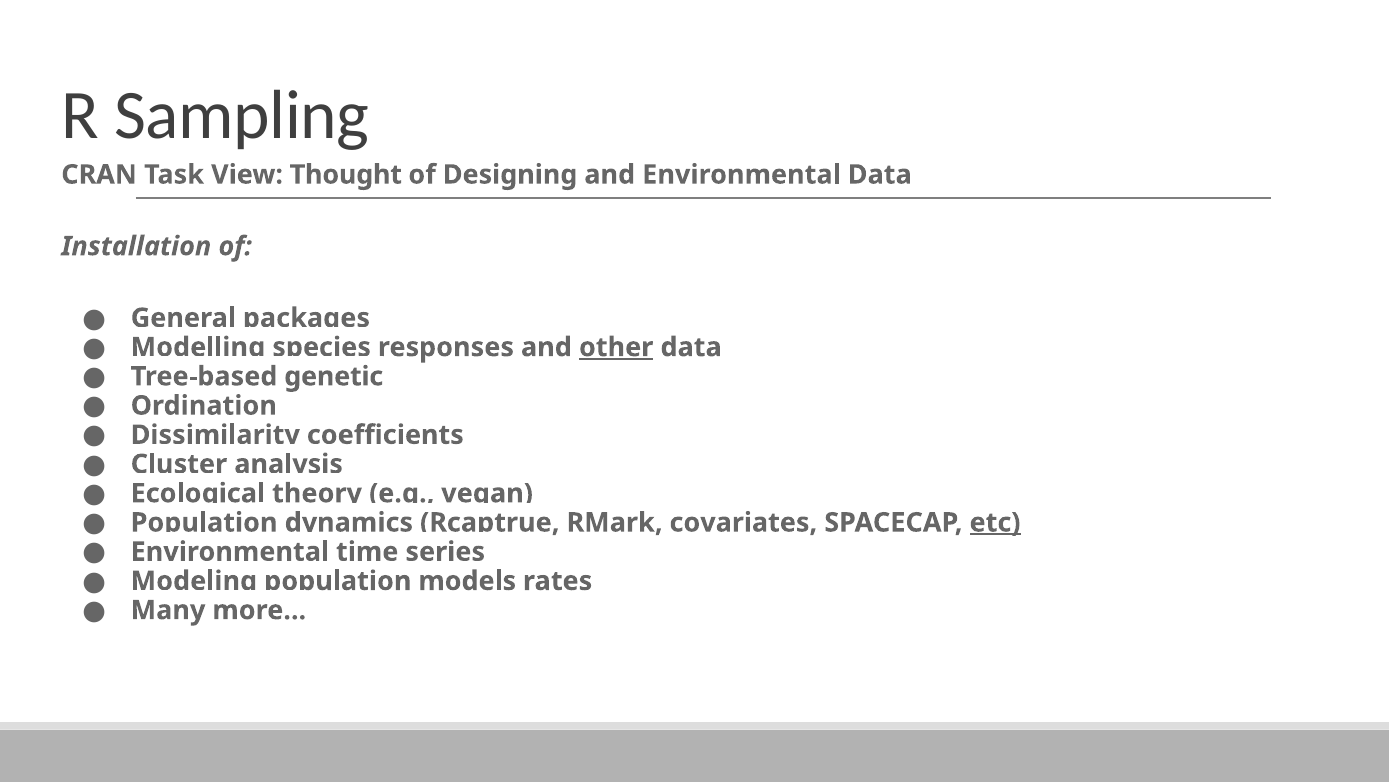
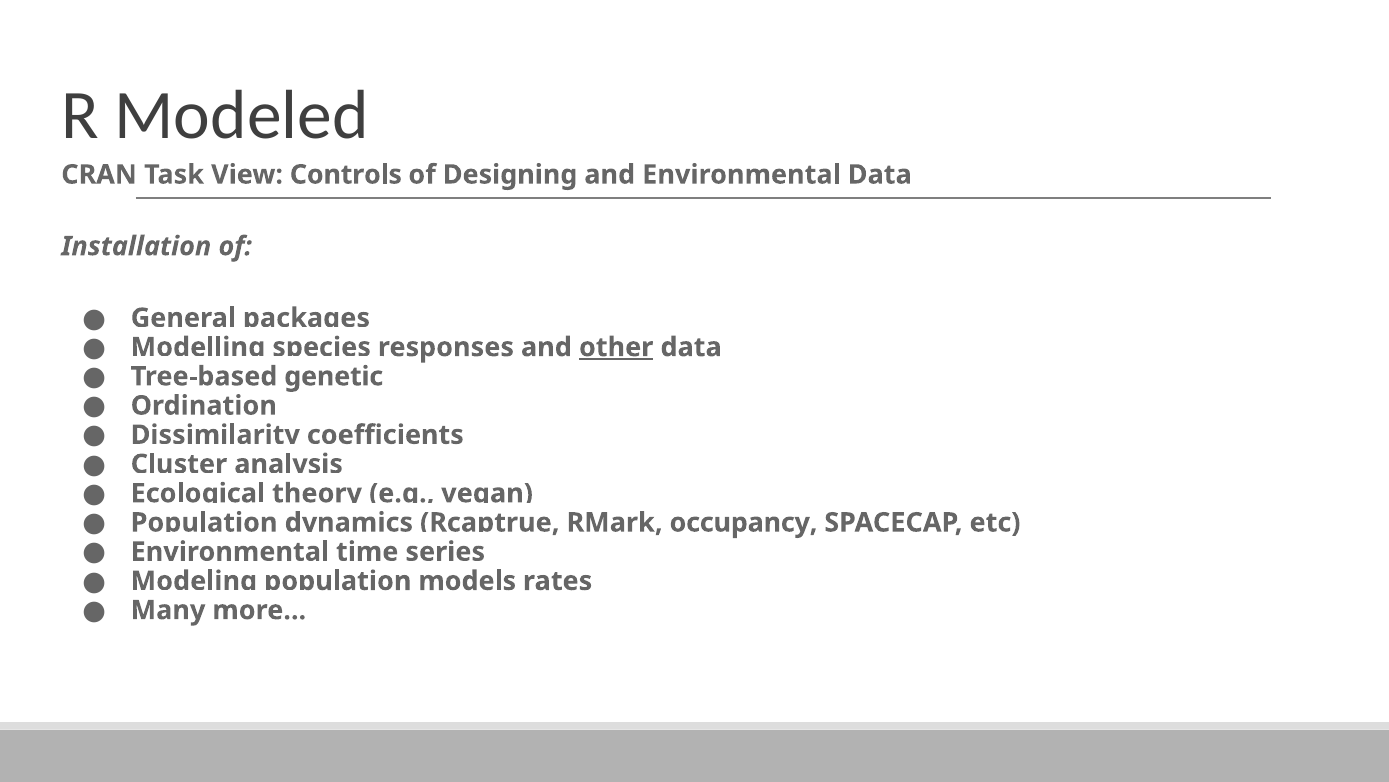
Sampling: Sampling -> Modeled
Thought: Thought -> Controls
covariates: covariates -> occupancy
etc underline: present -> none
